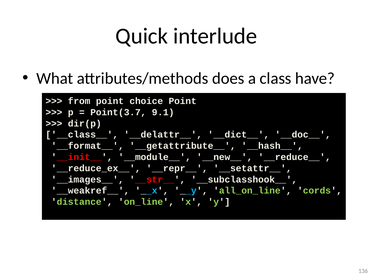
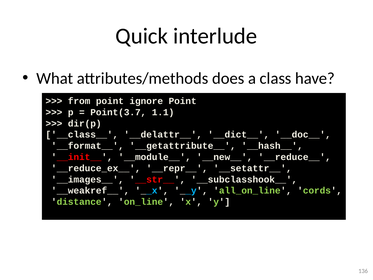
choice: choice -> ignore
9.1: 9.1 -> 1.1
